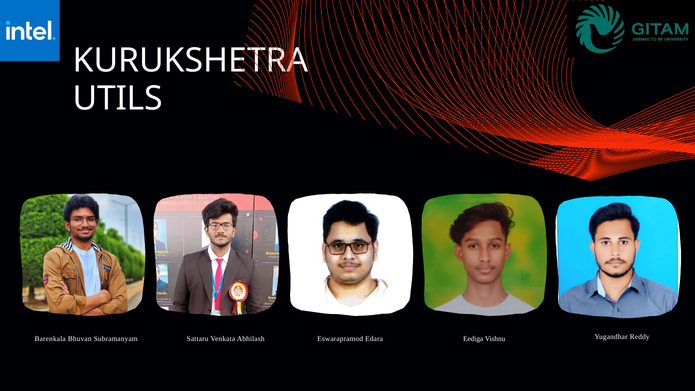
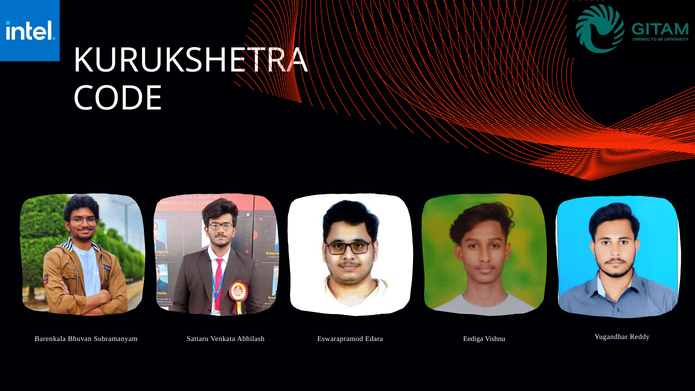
UTILS: UTILS -> CODE
